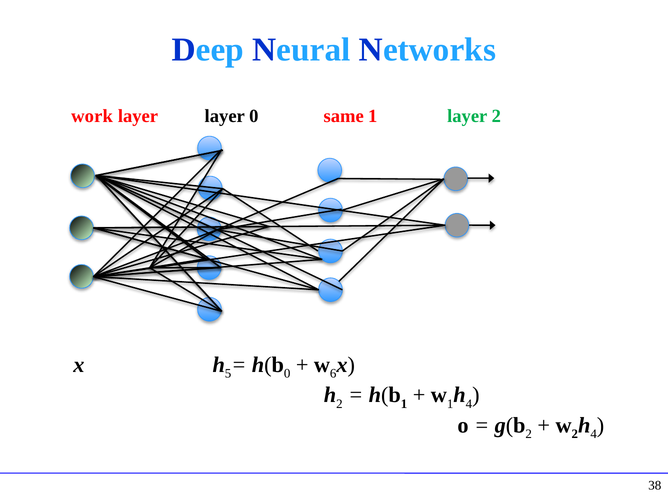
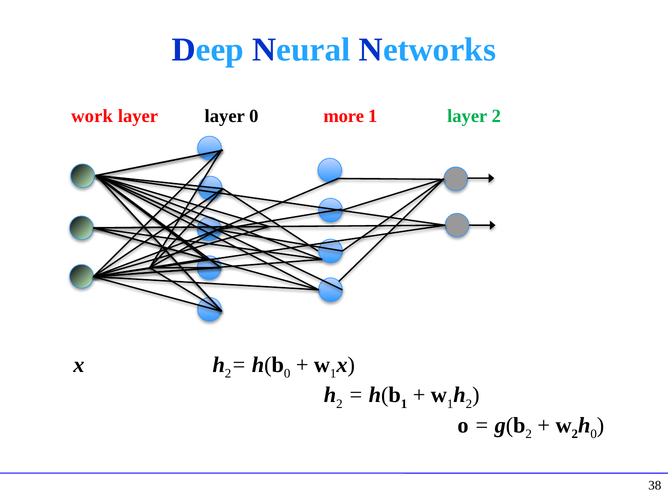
same: same -> more
5 at (228, 373): 5 -> 2
6 at (333, 373): 6 -> 1
4 at (469, 404): 4 -> 2
4 at (594, 434): 4 -> 0
